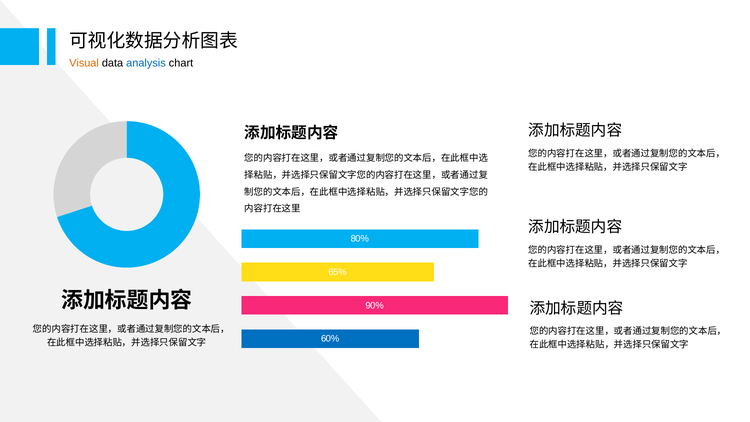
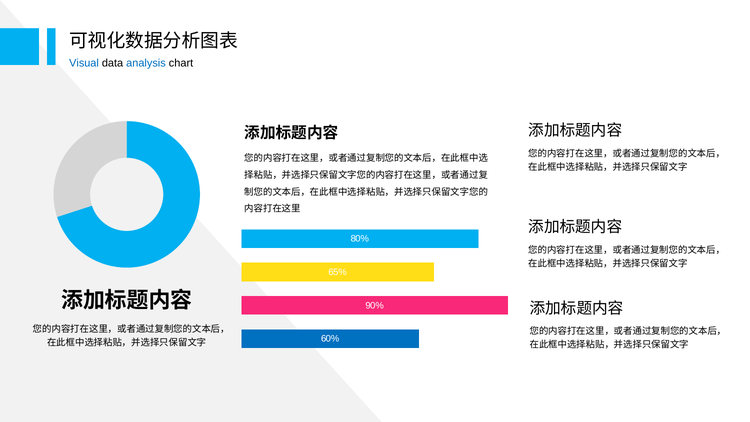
Visual colour: orange -> blue
